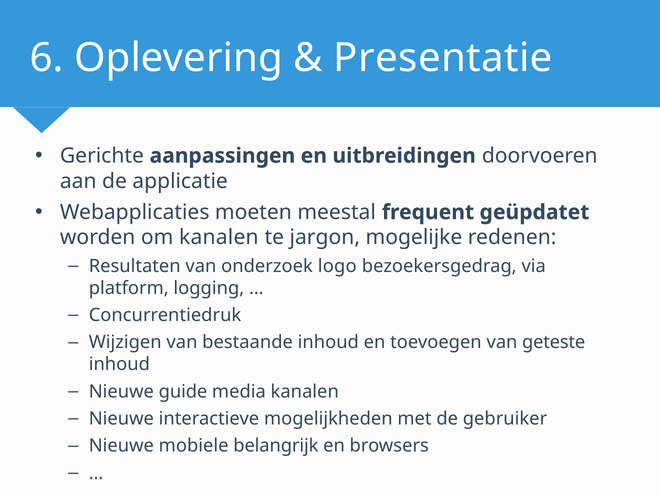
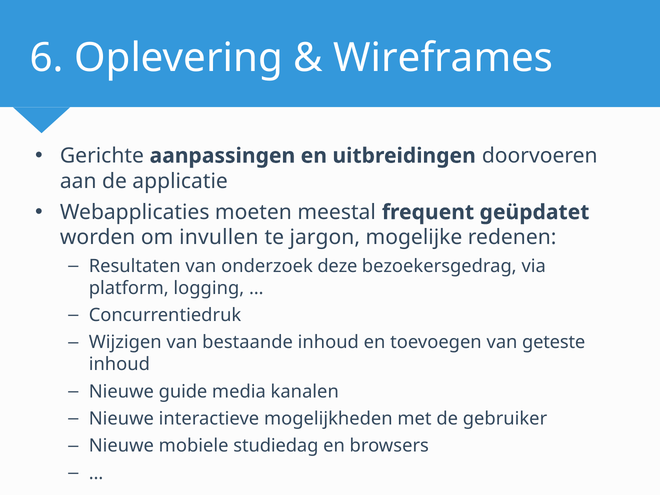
Presentatie: Presentatie -> Wireframes
om kanalen: kanalen -> invullen
logo: logo -> deze
belangrijk: belangrijk -> studiedag
